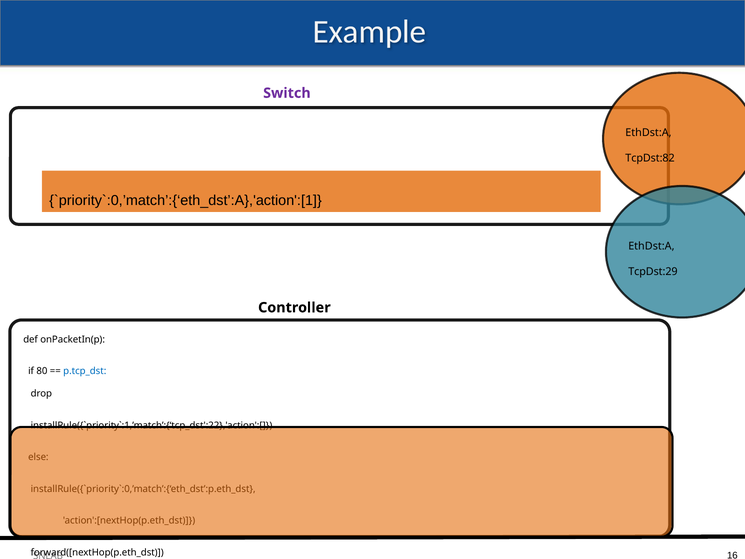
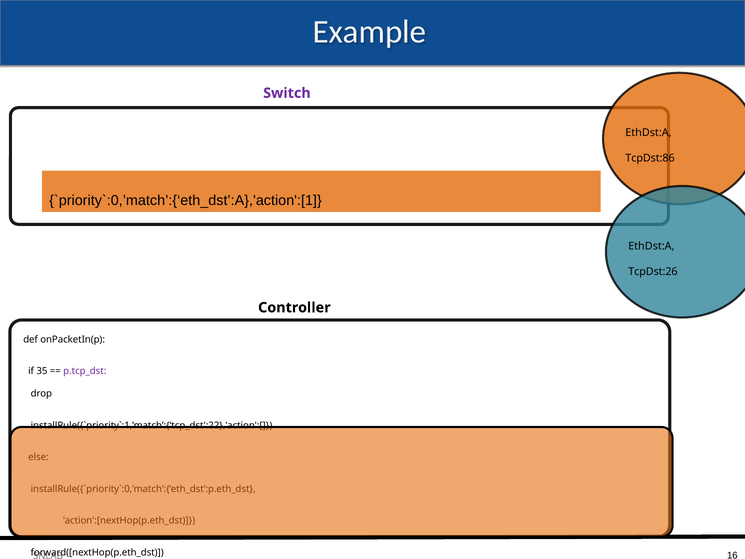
TcpDst:82: TcpDst:82 -> TcpDst:86
TcpDst:29: TcpDst:29 -> TcpDst:26
80: 80 -> 35
p.tcp_dst colour: blue -> purple
